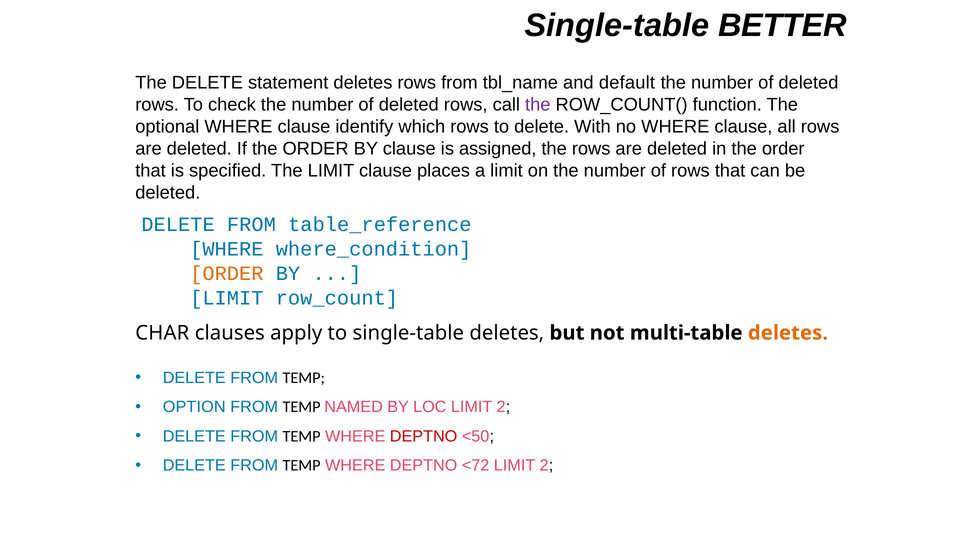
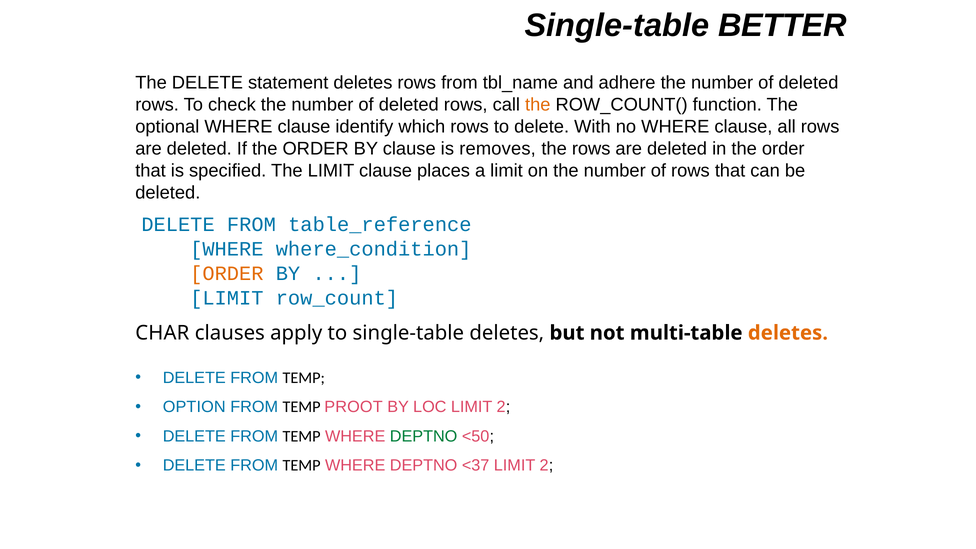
default: default -> adhere
the at (538, 105) colour: purple -> orange
assigned: assigned -> removes
NAMED: NAMED -> PROOT
DEPTNO at (424, 436) colour: red -> green
<72: <72 -> <37
